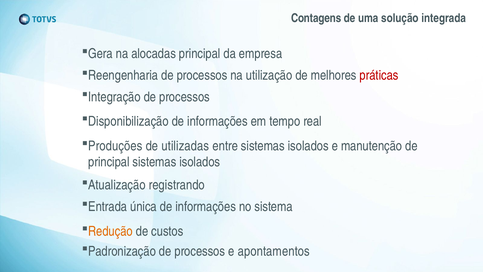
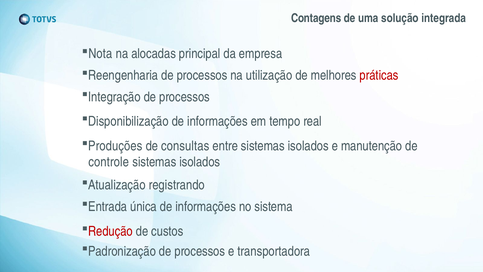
Gera: Gera -> Nota
utilizadas: utilizadas -> consultas
principal at (109, 162): principal -> controle
Redução colour: orange -> red
apontamentos: apontamentos -> transportadora
